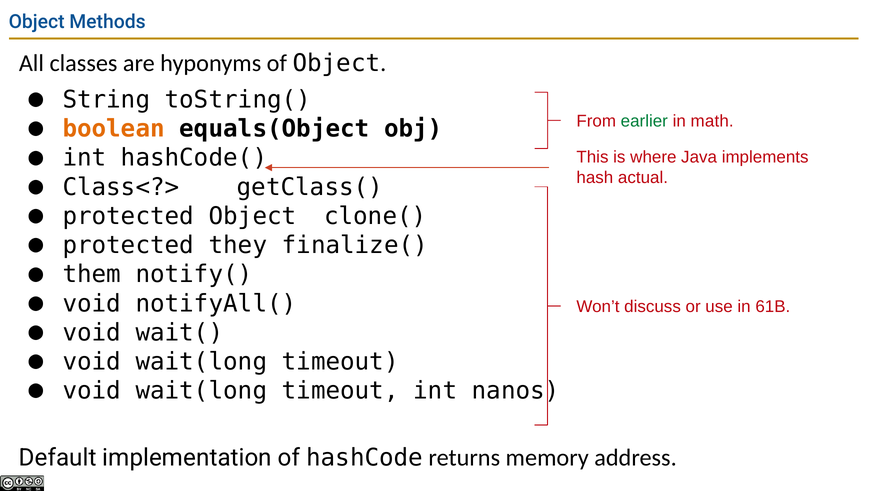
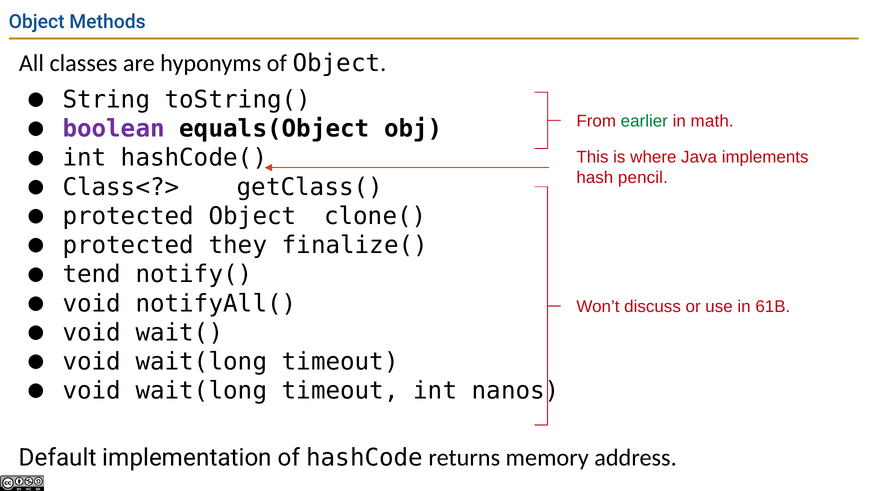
boolean colour: orange -> purple
actual: actual -> pencil
them: them -> tend
